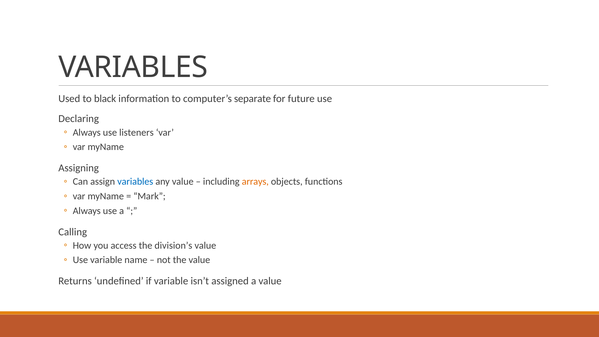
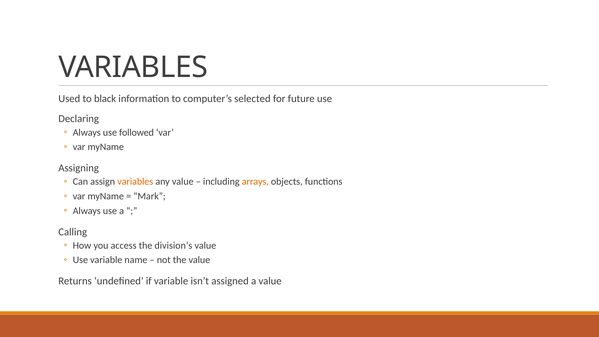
separate: separate -> selected
listeners: listeners -> followed
variables at (135, 182) colour: blue -> orange
